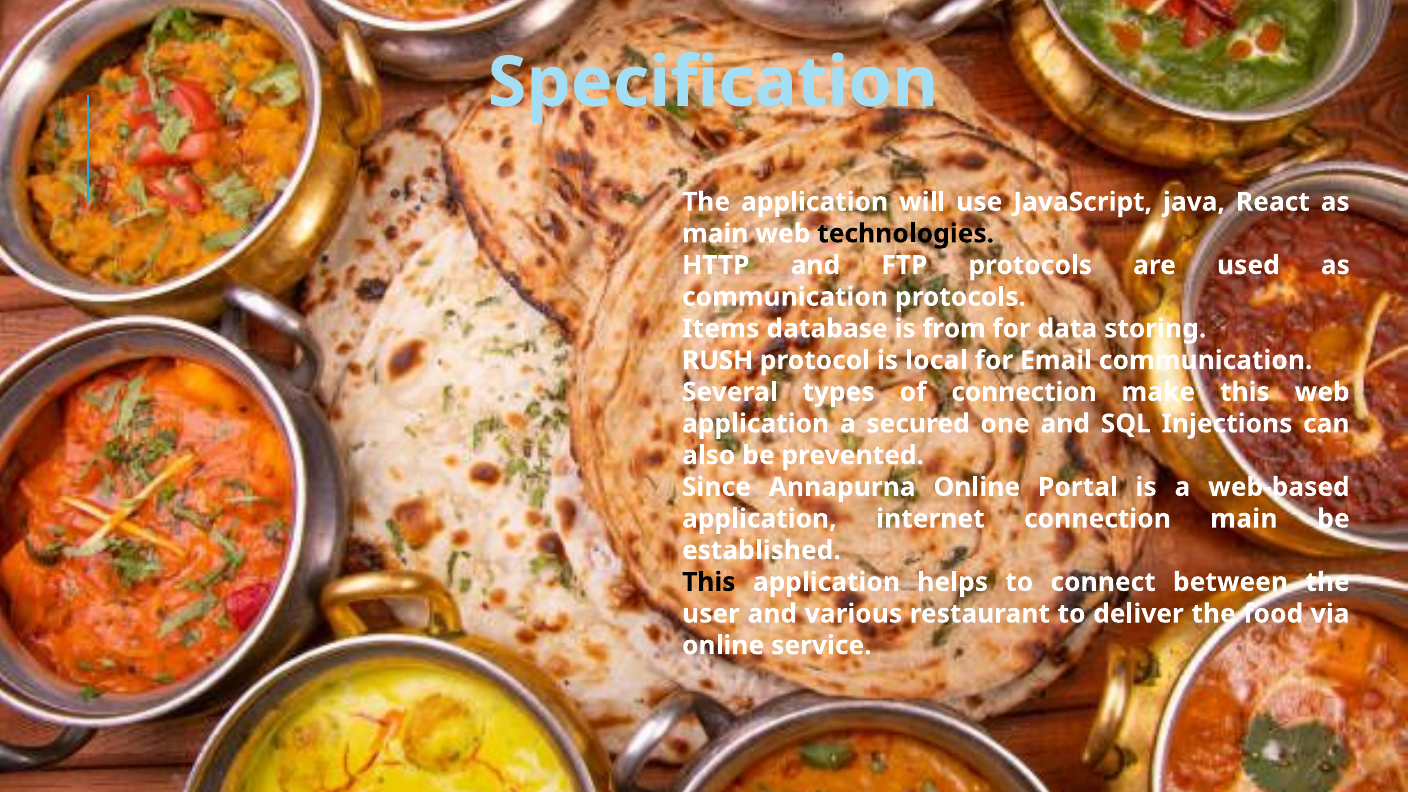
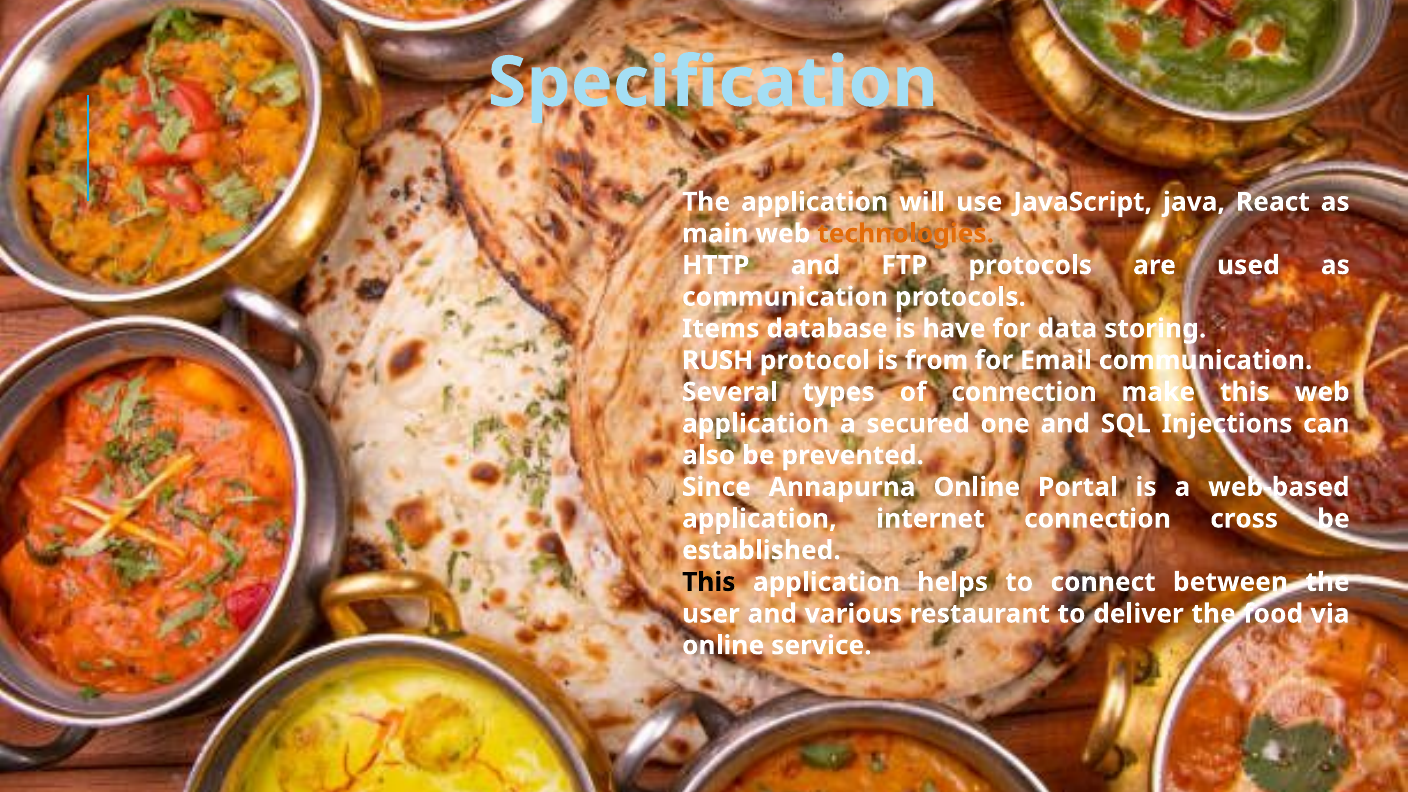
technologies colour: black -> orange
from: from -> have
local: local -> from
connection main: main -> cross
